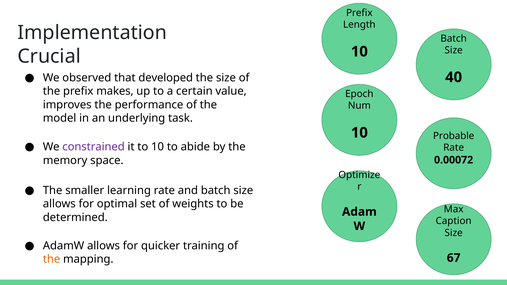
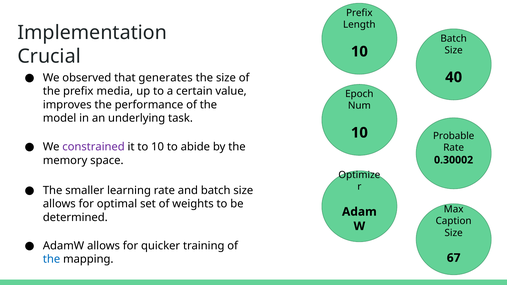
developed: developed -> generates
makes: makes -> media
0.00072: 0.00072 -> 0.30002
the at (52, 259) colour: orange -> blue
